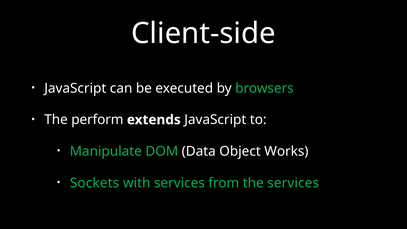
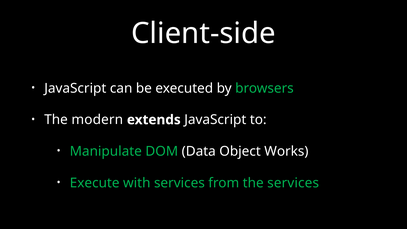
perform: perform -> modern
Sockets: Sockets -> Execute
